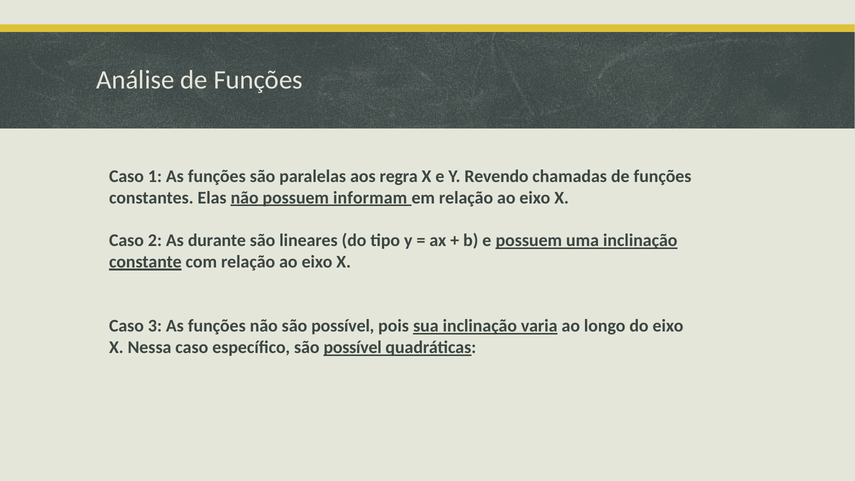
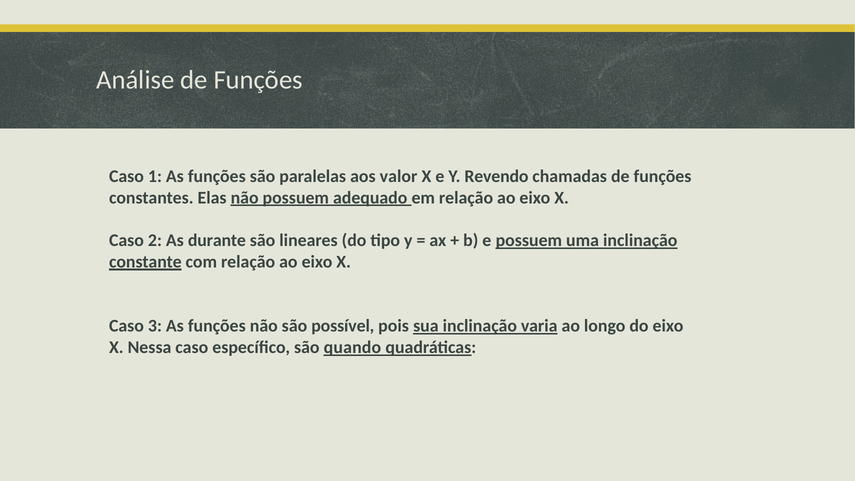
regra: regra -> valor
informam: informam -> adequado
específico são possível: possível -> quando
